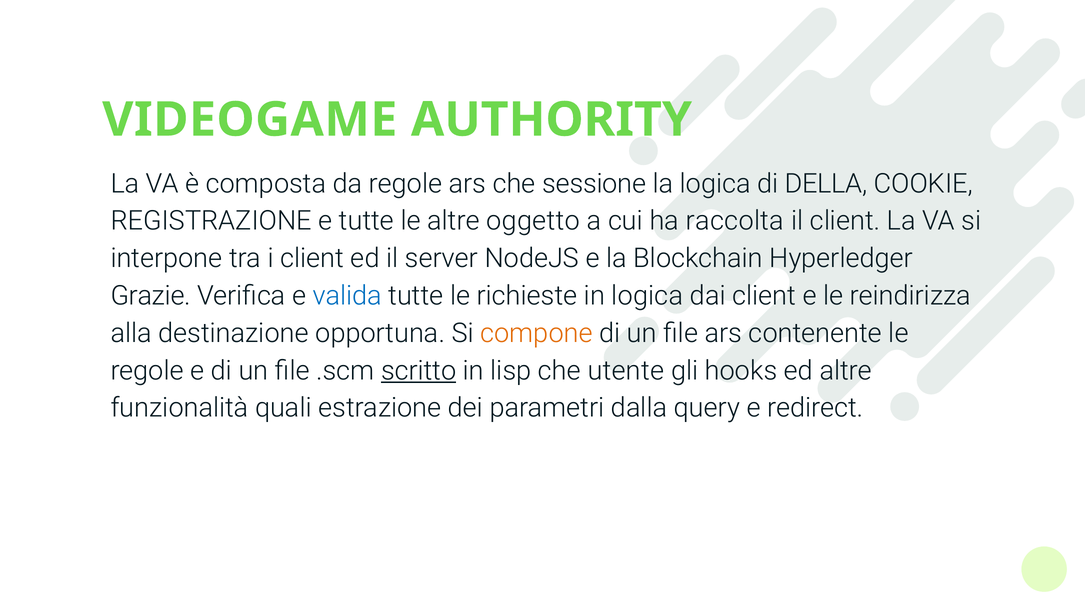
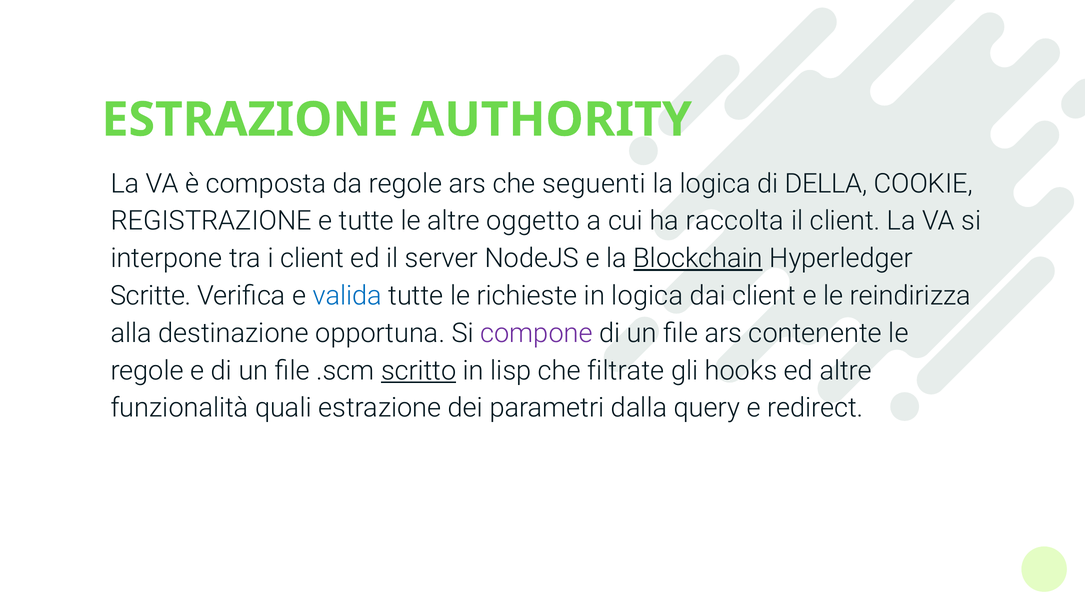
VIDEOGAME at (250, 120): VIDEOGAME -> ESTRAZIONE
sessione: sessione -> seguenti
Blockchain underline: none -> present
Grazie: Grazie -> Scritte
compone colour: orange -> purple
utente: utente -> filtrate
